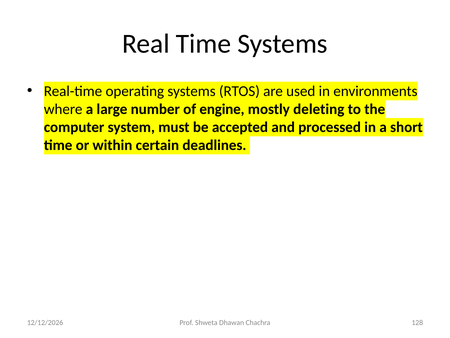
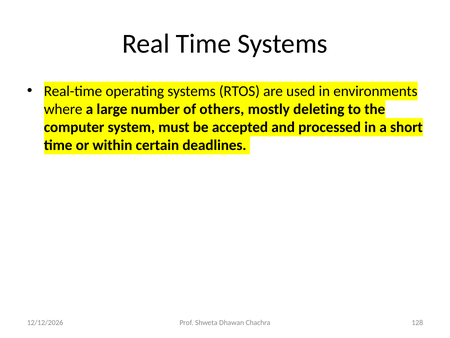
engine: engine -> others
